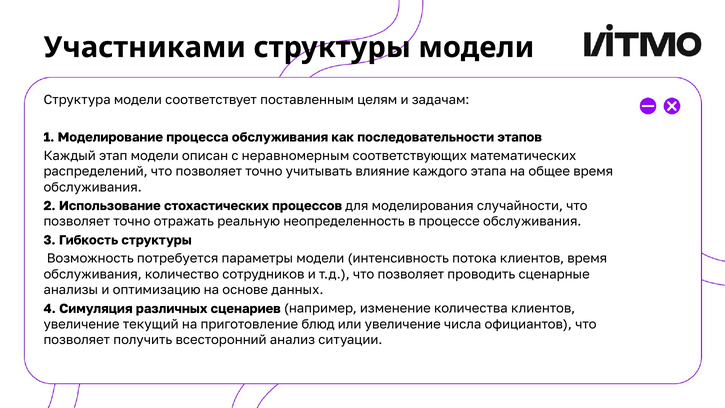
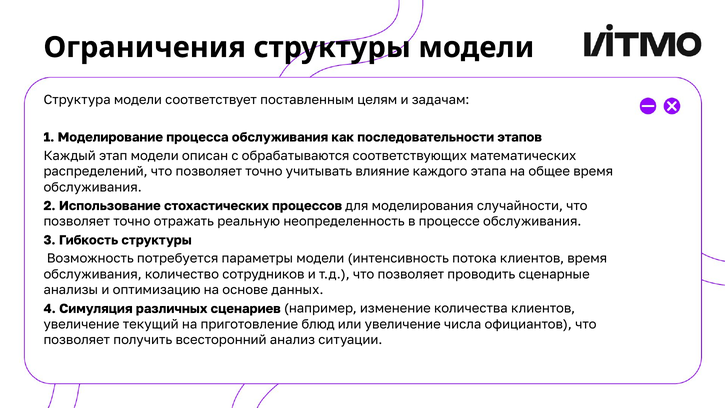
Участниками: Участниками -> Ограничения
неравномерным: неравномерным -> обрабатываются
